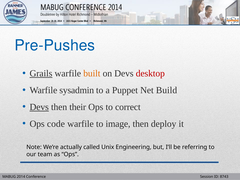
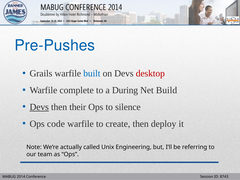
Grails underline: present -> none
built colour: orange -> blue
sysadmin: sysadmin -> complete
Puppet: Puppet -> During
correct: correct -> silence
image: image -> create
